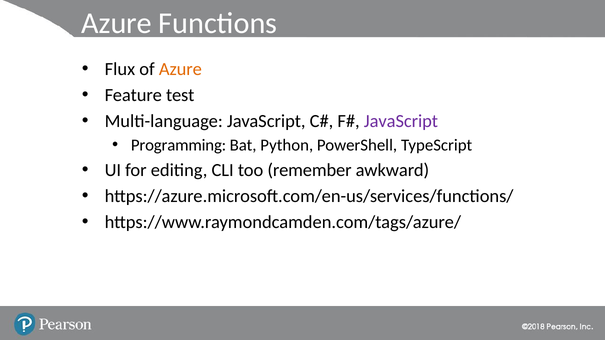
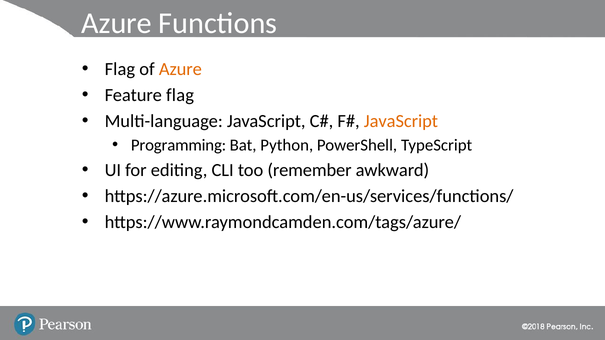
Flux at (120, 69): Flux -> Flag
Feature test: test -> flag
JavaScript at (401, 121) colour: purple -> orange
